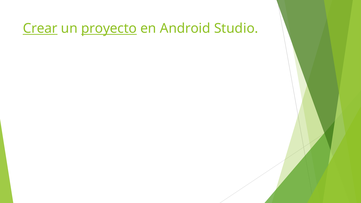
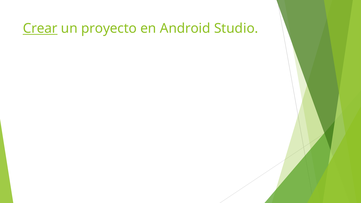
proyecto underline: present -> none
